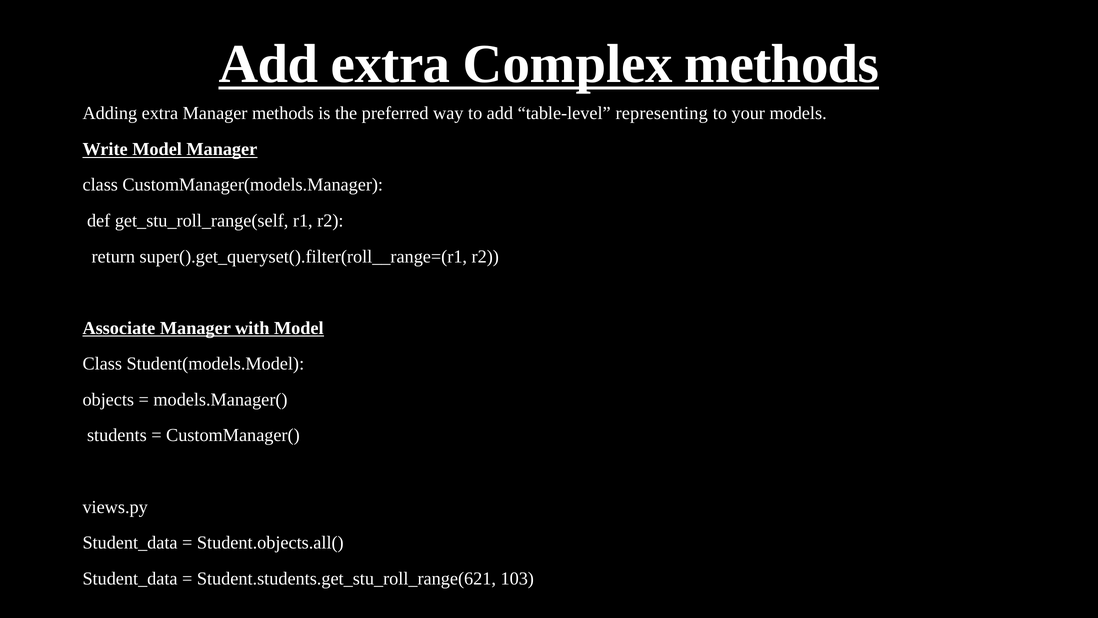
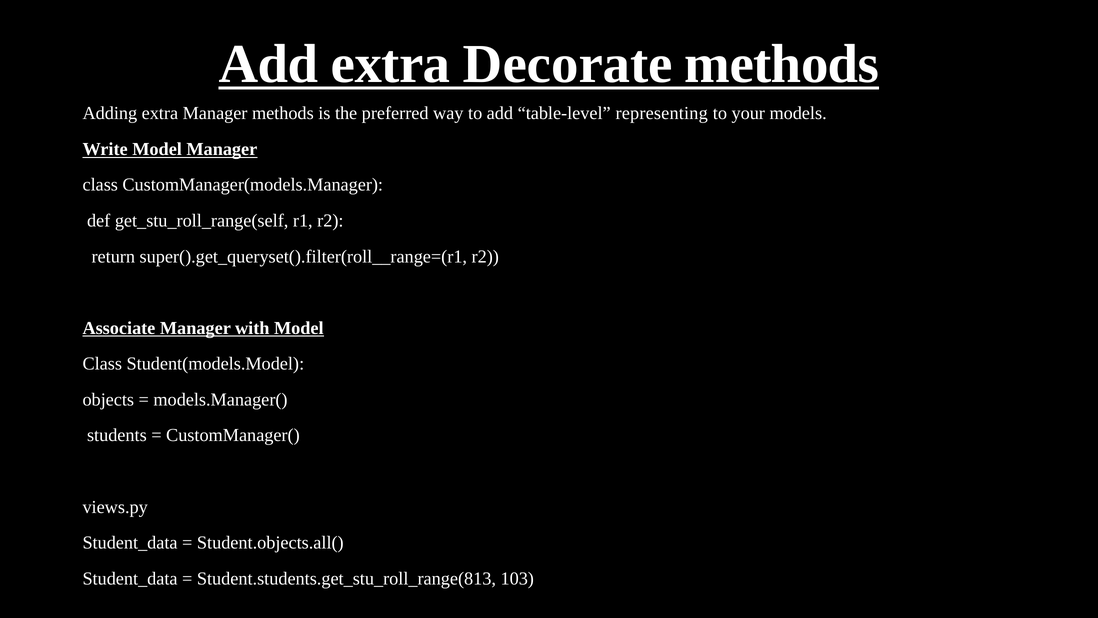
Complex: Complex -> Decorate
Student.students.get_stu_roll_range(621: Student.students.get_stu_roll_range(621 -> Student.students.get_stu_roll_range(813
